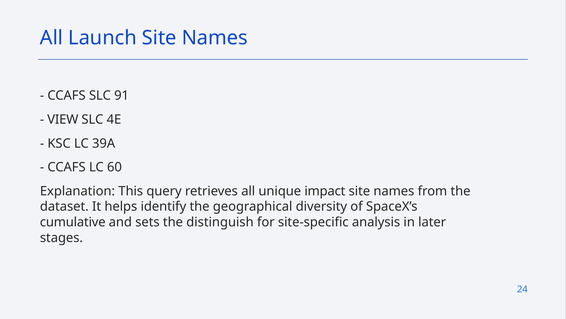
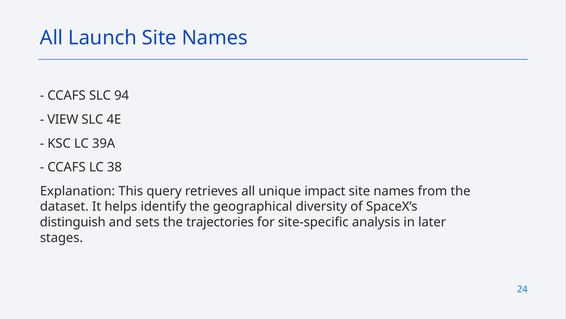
91: 91 -> 94
60: 60 -> 38
cumulative: cumulative -> distinguish
distinguish: distinguish -> trajectories
